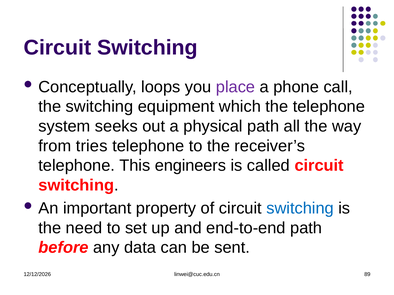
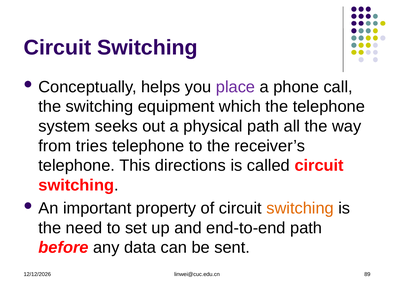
loops: loops -> helps
engineers: engineers -> directions
switching at (300, 209) colour: blue -> orange
